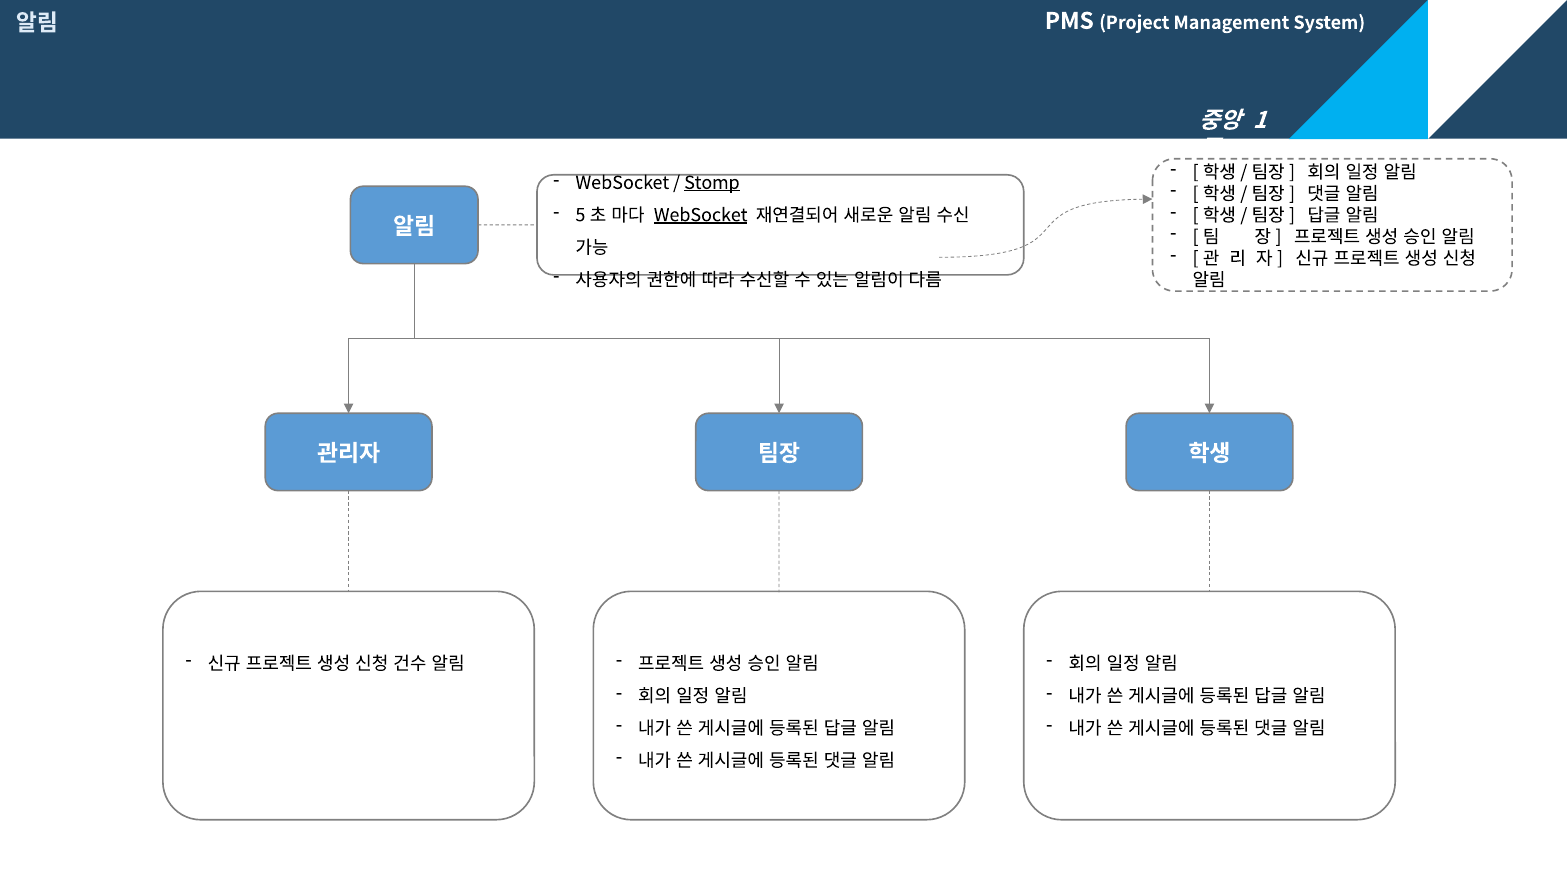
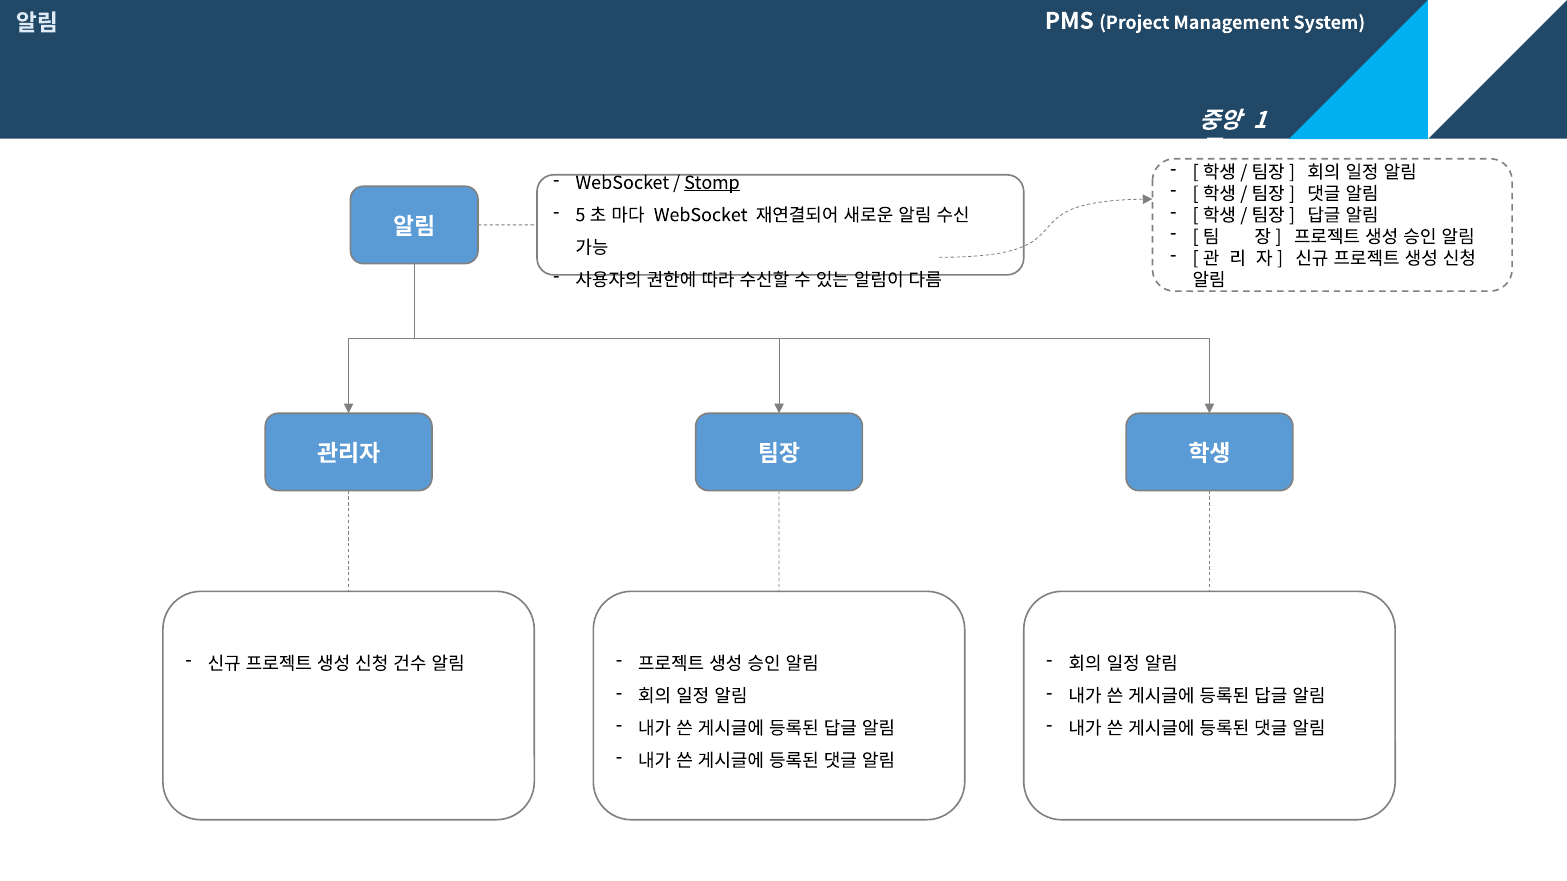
WebSocket at (701, 215) underline: present -> none
